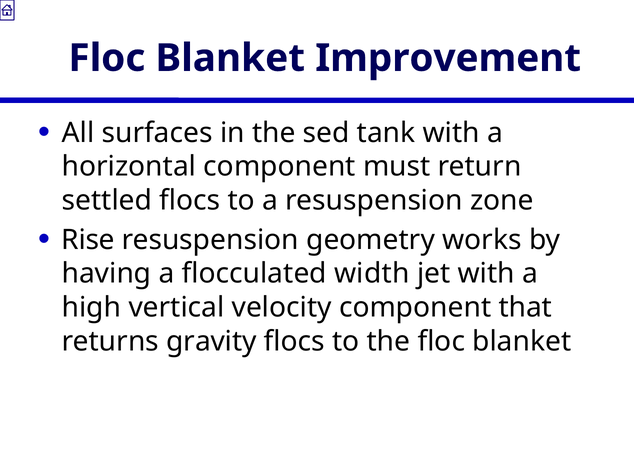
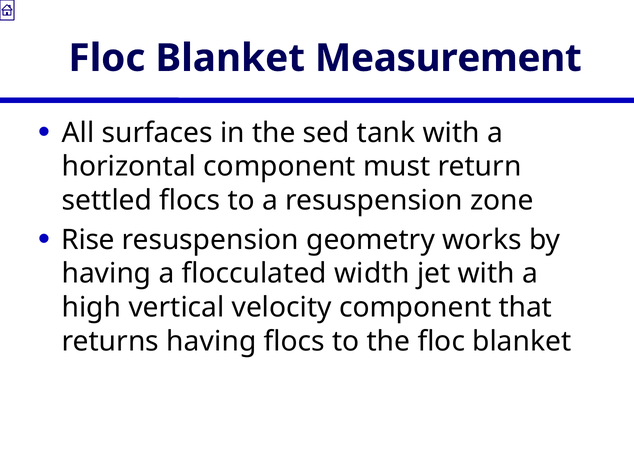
Improvement: Improvement -> Measurement
returns gravity: gravity -> having
